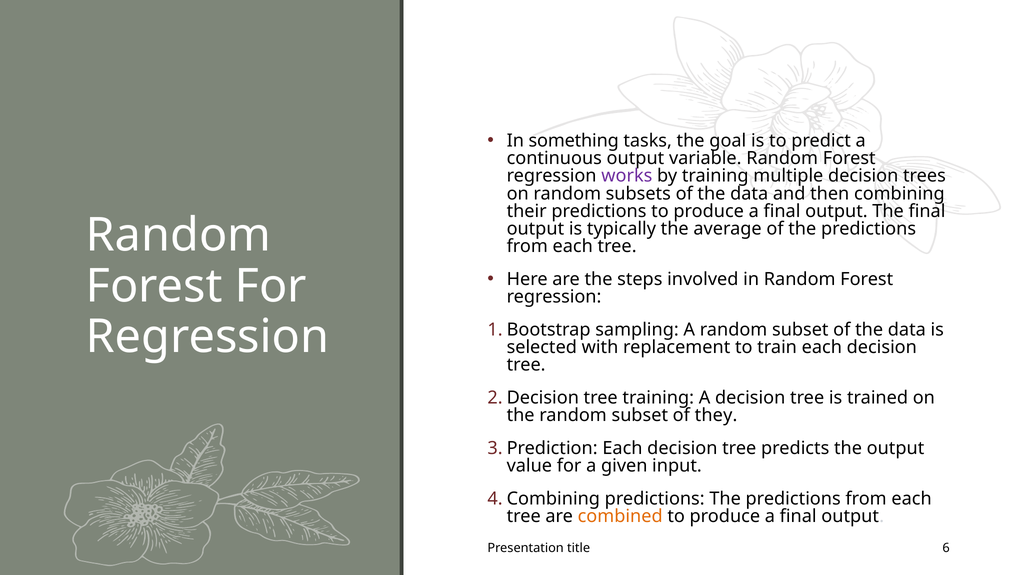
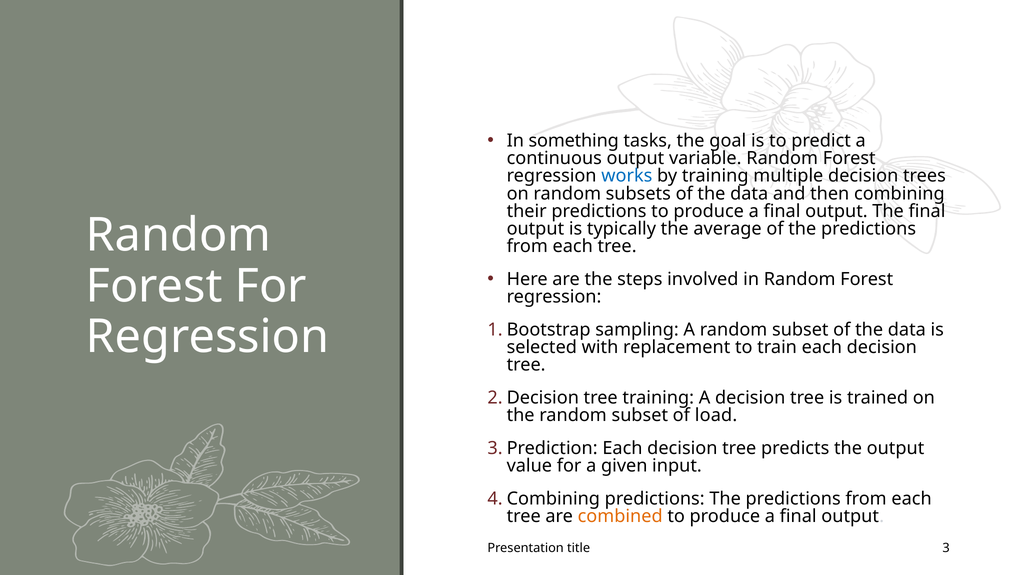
works colour: purple -> blue
they: they -> load
6: 6 -> 3
